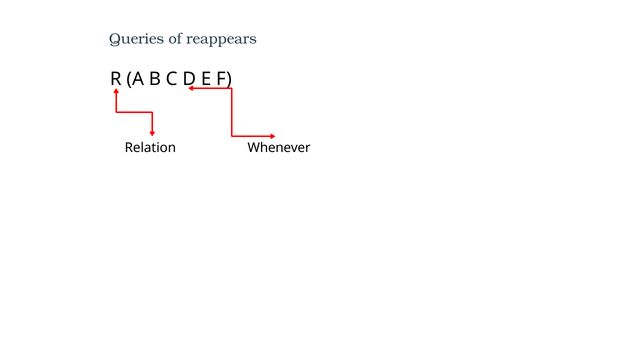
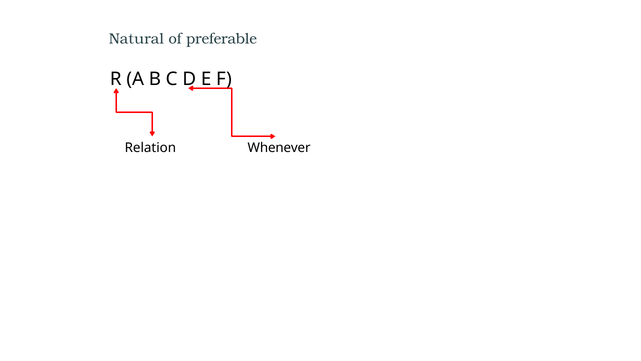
Queries: Queries -> Natural
reappears: reappears -> preferable
